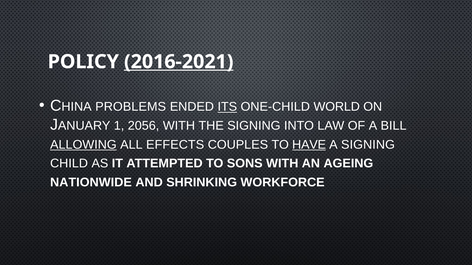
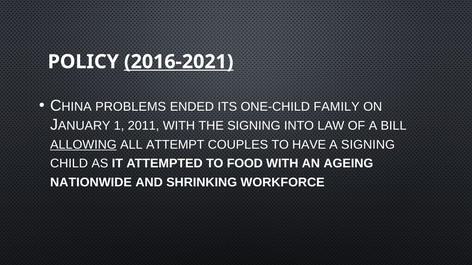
ITS underline: present -> none
WORLD: WORLD -> FAMILY
2056: 2056 -> 2011
EFFECTS: EFFECTS -> ATTEMPT
HAVE underline: present -> none
SONS: SONS -> FOOD
